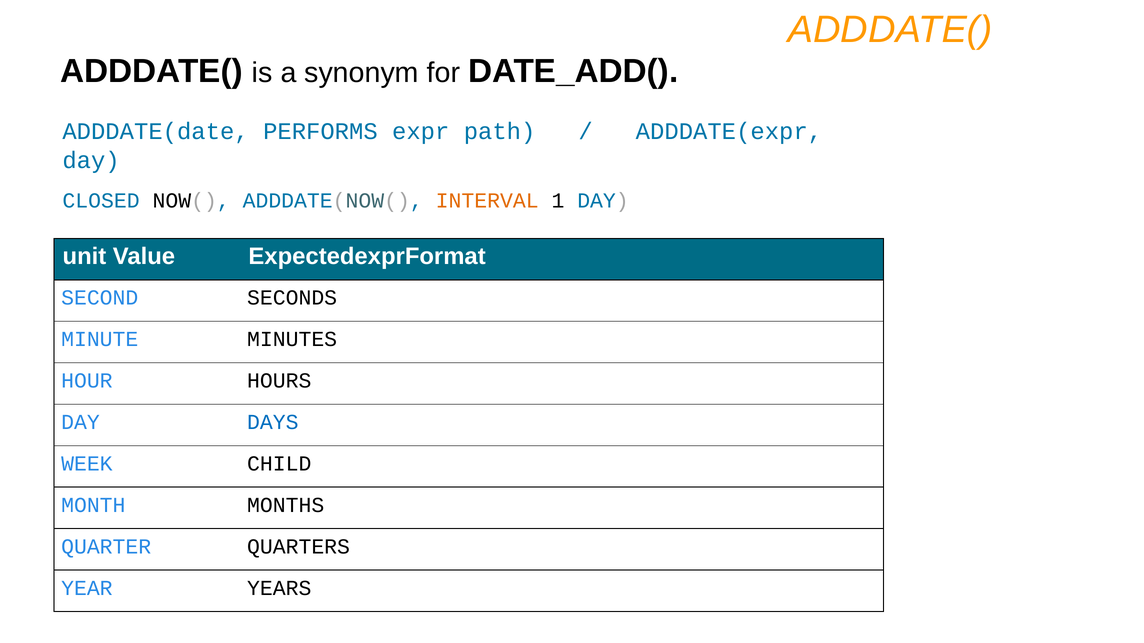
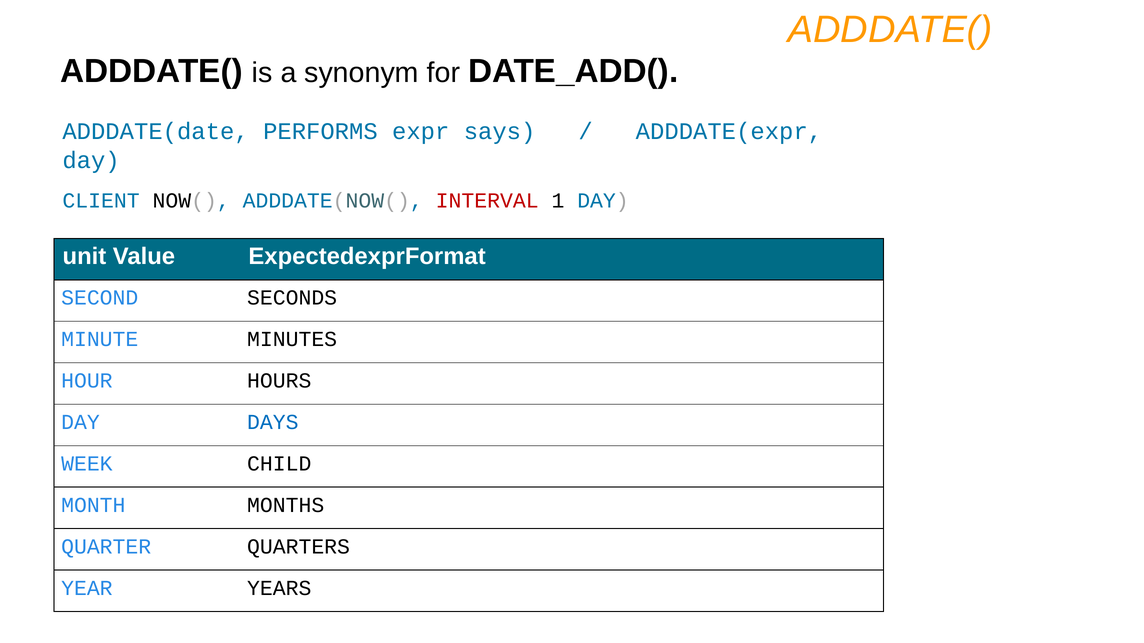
path: path -> says
CLOSED: CLOSED -> CLIENT
INTERVAL colour: orange -> red
